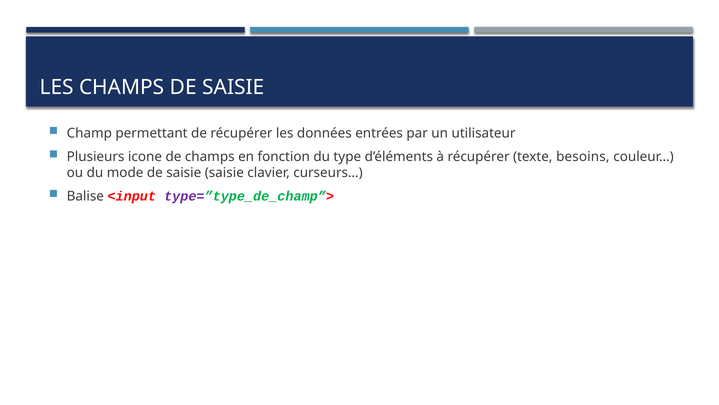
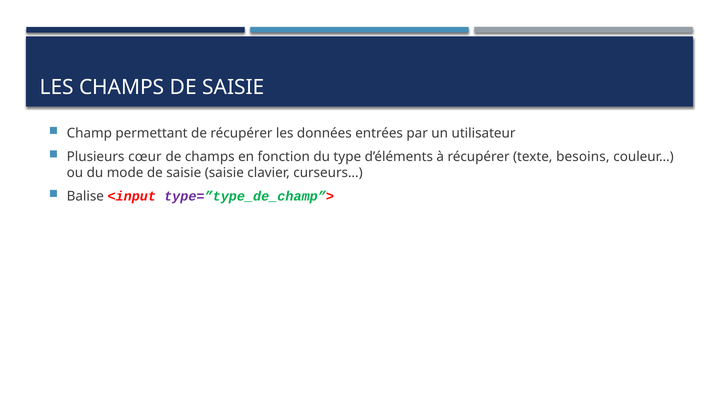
icone: icone -> cœur
